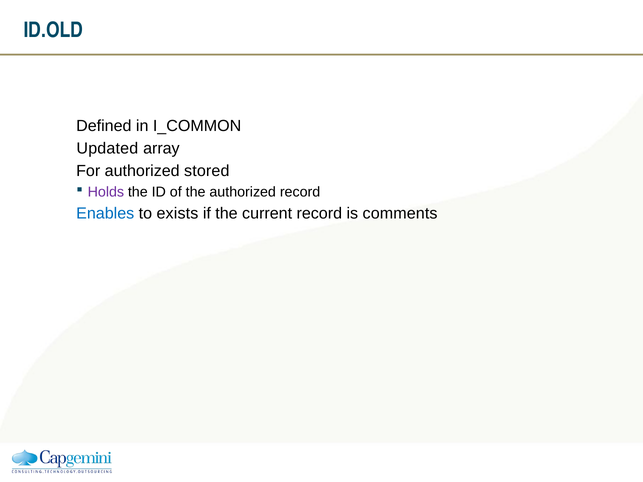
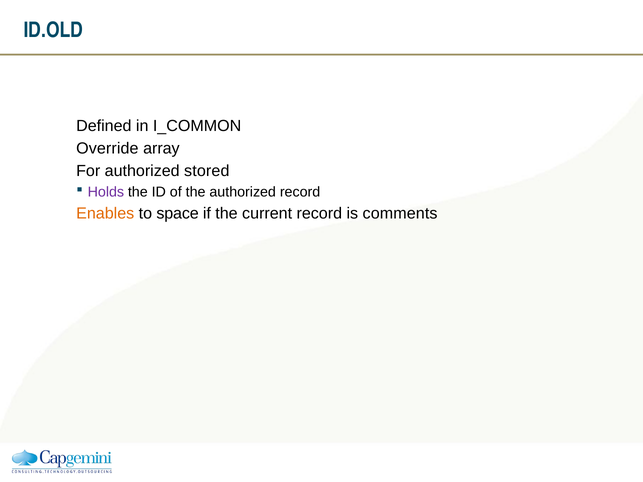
Updated: Updated -> Override
Enables colour: blue -> orange
exists: exists -> space
